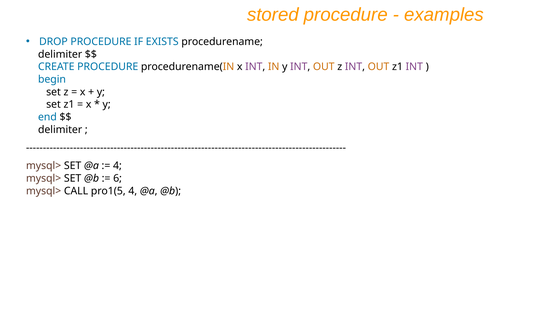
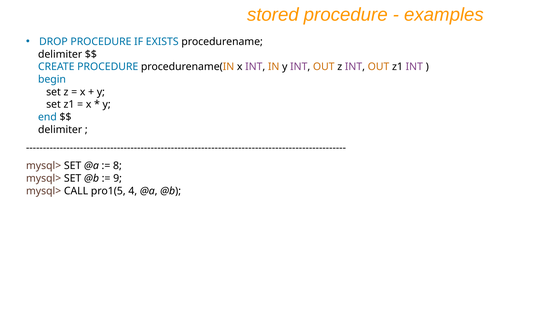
4 at (117, 166): 4 -> 8
6: 6 -> 9
